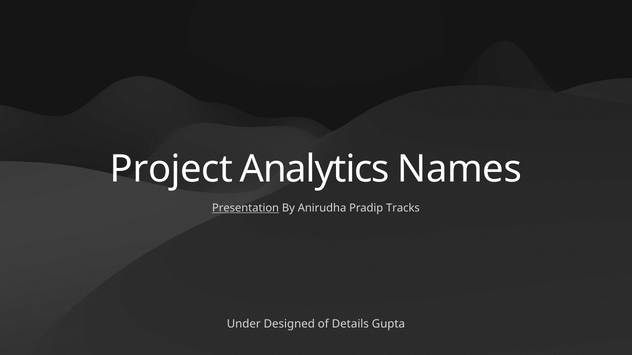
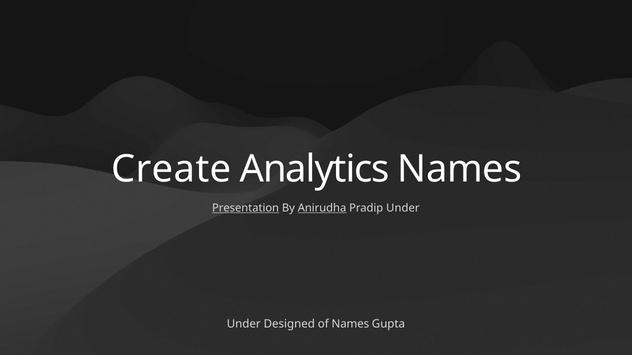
Project: Project -> Create
Anirudha underline: none -> present
Pradip Tracks: Tracks -> Under
of Details: Details -> Names
